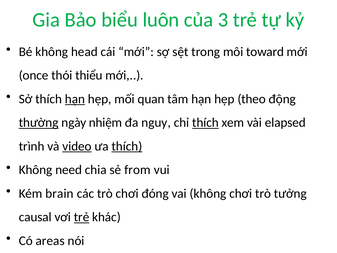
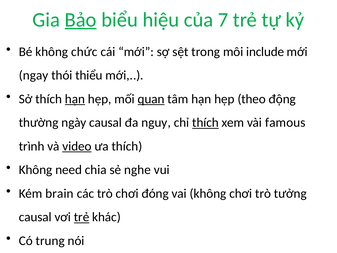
Bảo underline: none -> present
luôn: luôn -> hiệu
3: 3 -> 7
head: head -> chức
toward: toward -> include
once: once -> ngay
quan underline: none -> present
thường underline: present -> none
ngày nhiệm: nhiệm -> causal
elapsed: elapsed -> famous
thích at (127, 146) underline: present -> none
from: from -> nghe
areas: areas -> trung
